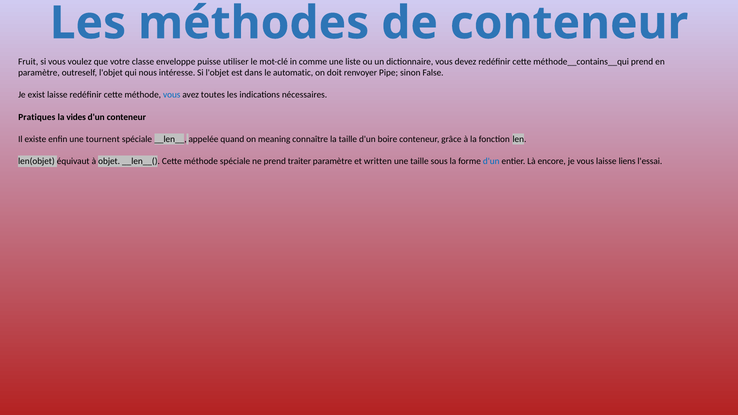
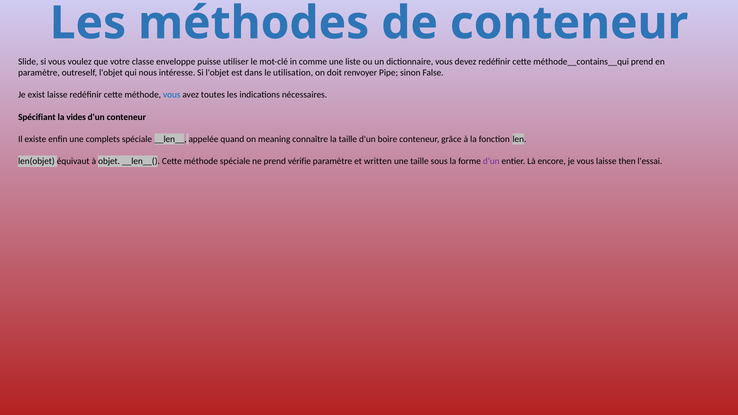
Fruit: Fruit -> Slide
automatic: automatic -> utilisation
Pratiques: Pratiques -> Spécifiant
tournent: tournent -> complets
traiter: traiter -> vérifie
d'un at (491, 161) colour: blue -> purple
liens: liens -> then
